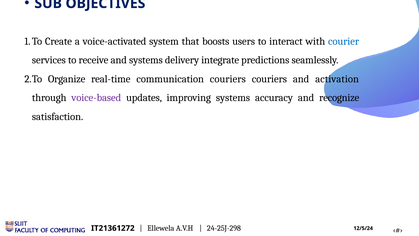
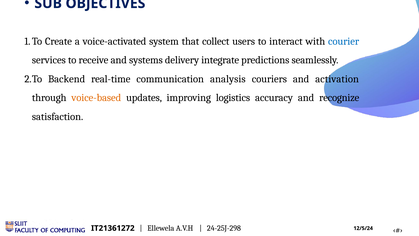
boosts: boosts -> collect
Organize: Organize -> Backend
communication couriers: couriers -> analysis
voice-based colour: purple -> orange
improving systems: systems -> logistics
